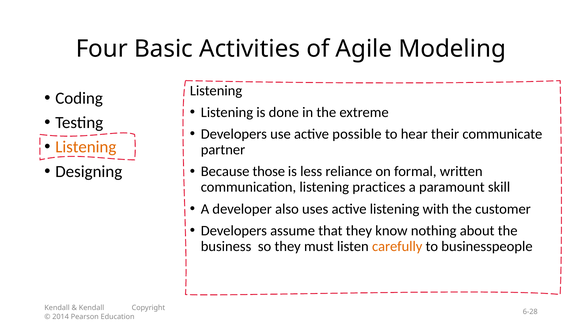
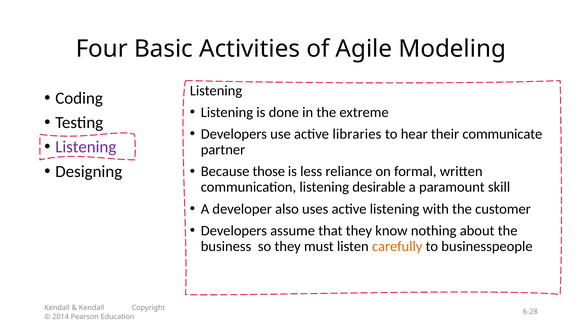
possible: possible -> libraries
Listening at (86, 147) colour: orange -> purple
practices: practices -> desirable
